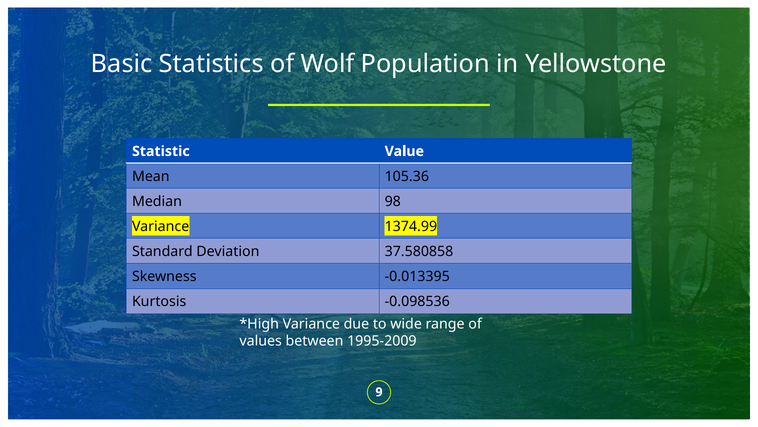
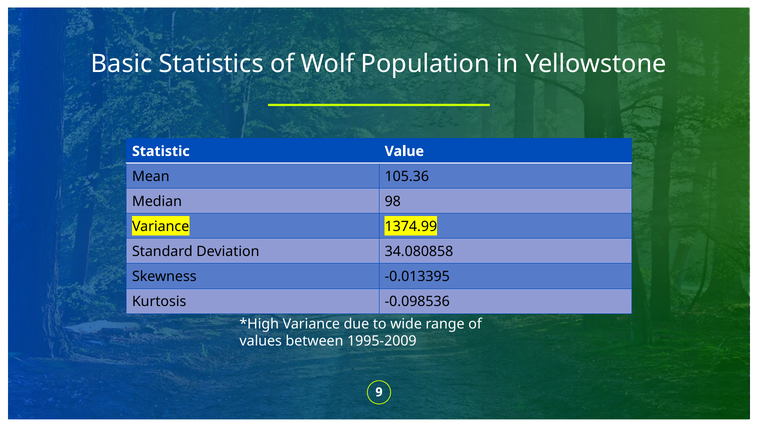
37.580858: 37.580858 -> 34.080858
